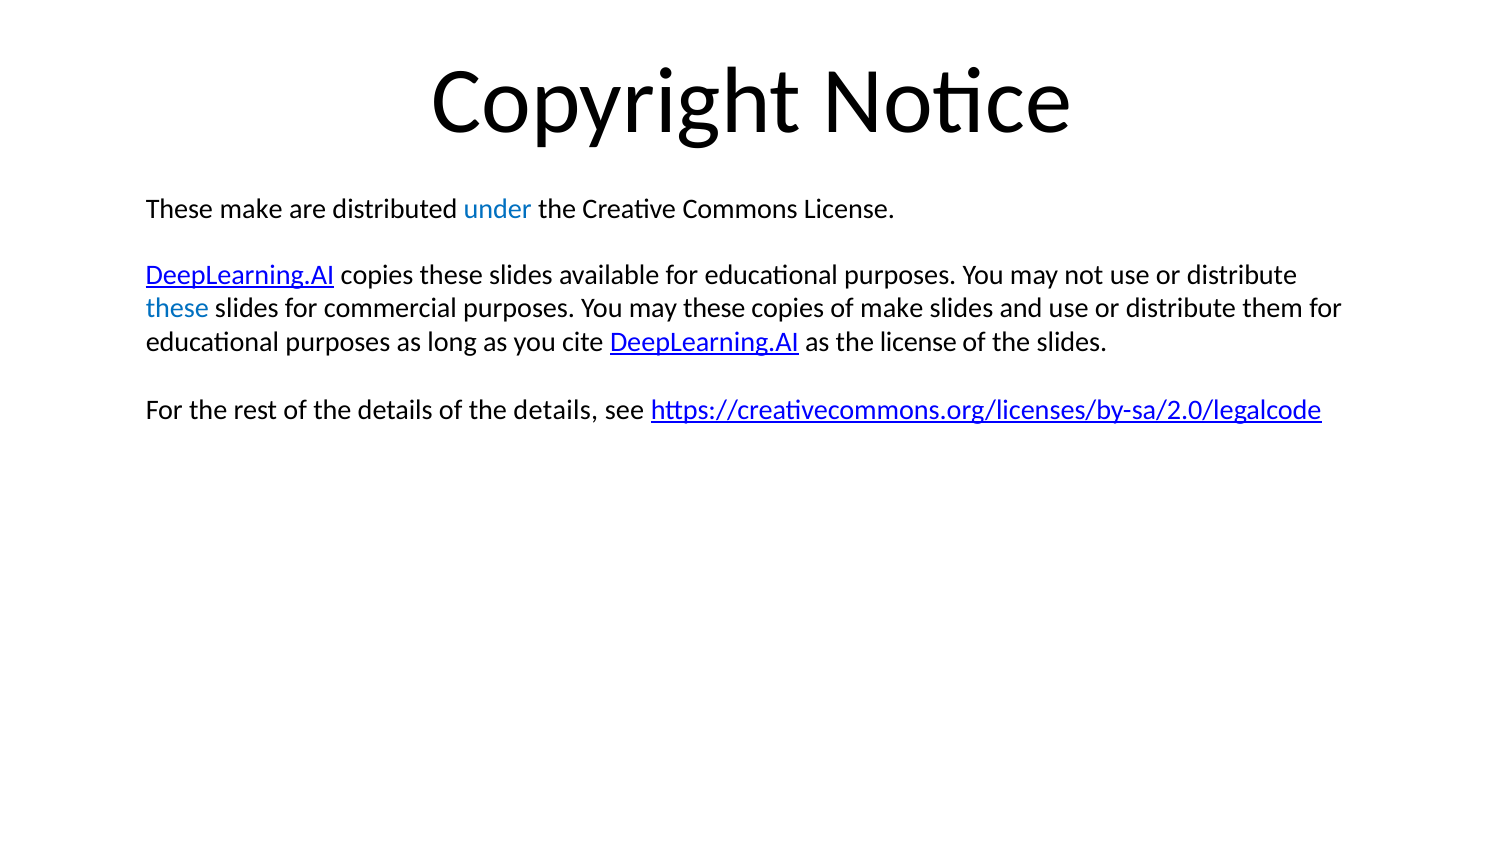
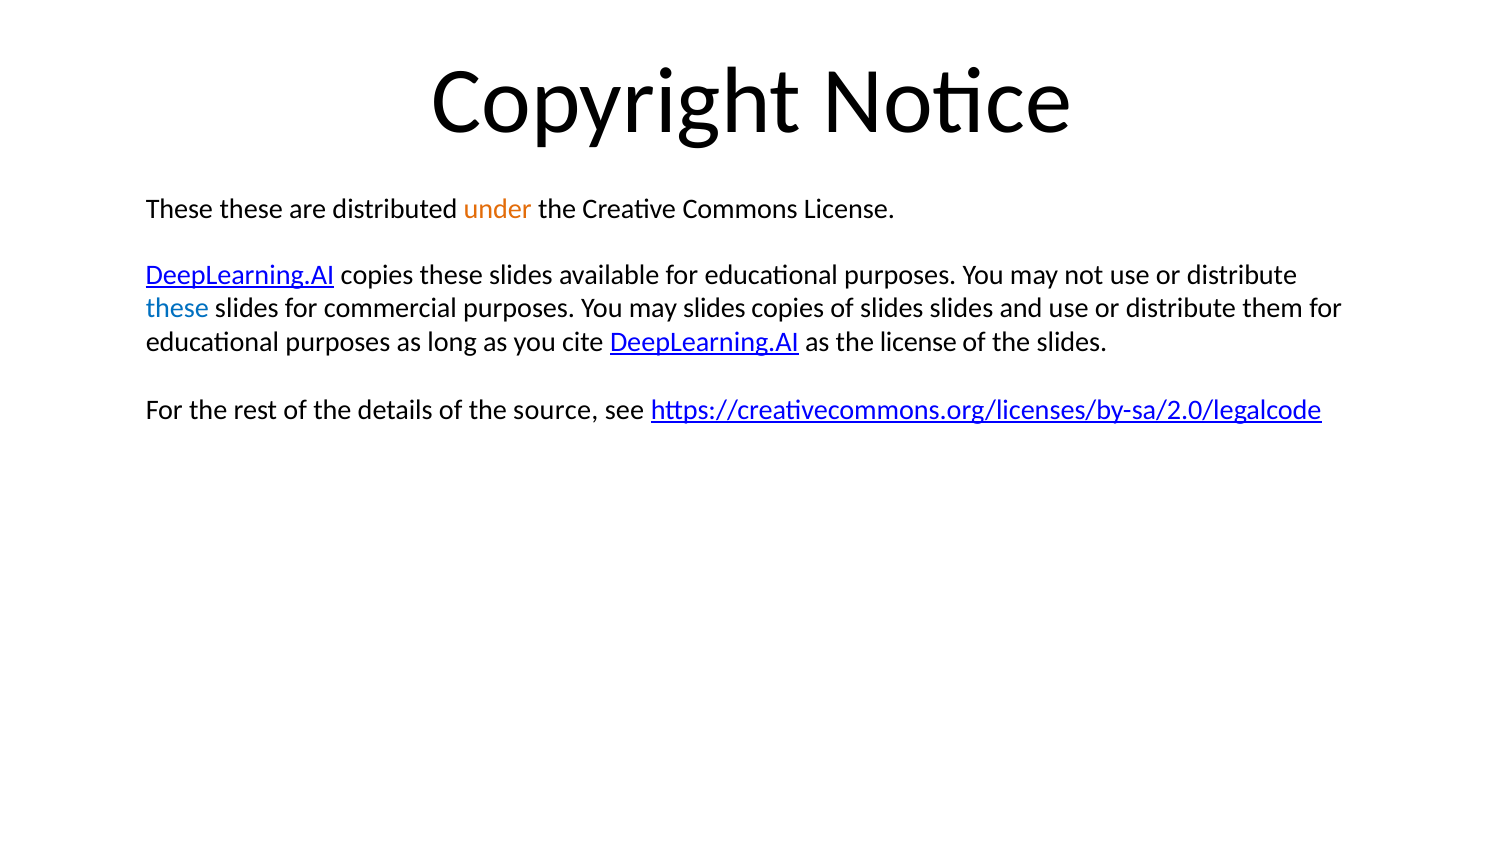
These make: make -> these
under colour: blue -> orange
may these: these -> slides
of make: make -> slides
details of the details: details -> source
